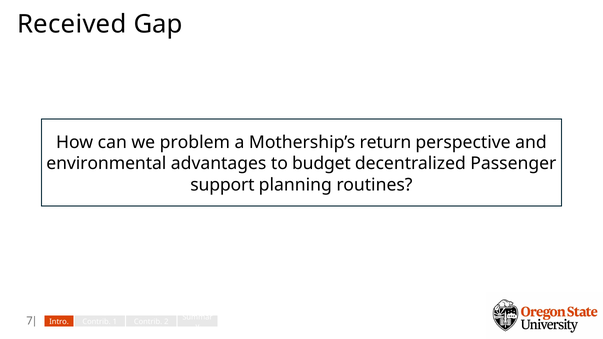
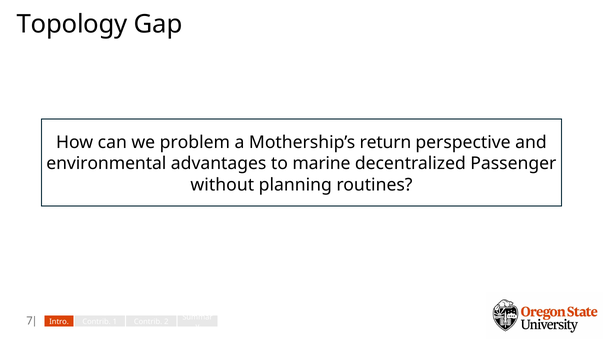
Received: Received -> Topology
budget: budget -> marine
support: support -> without
